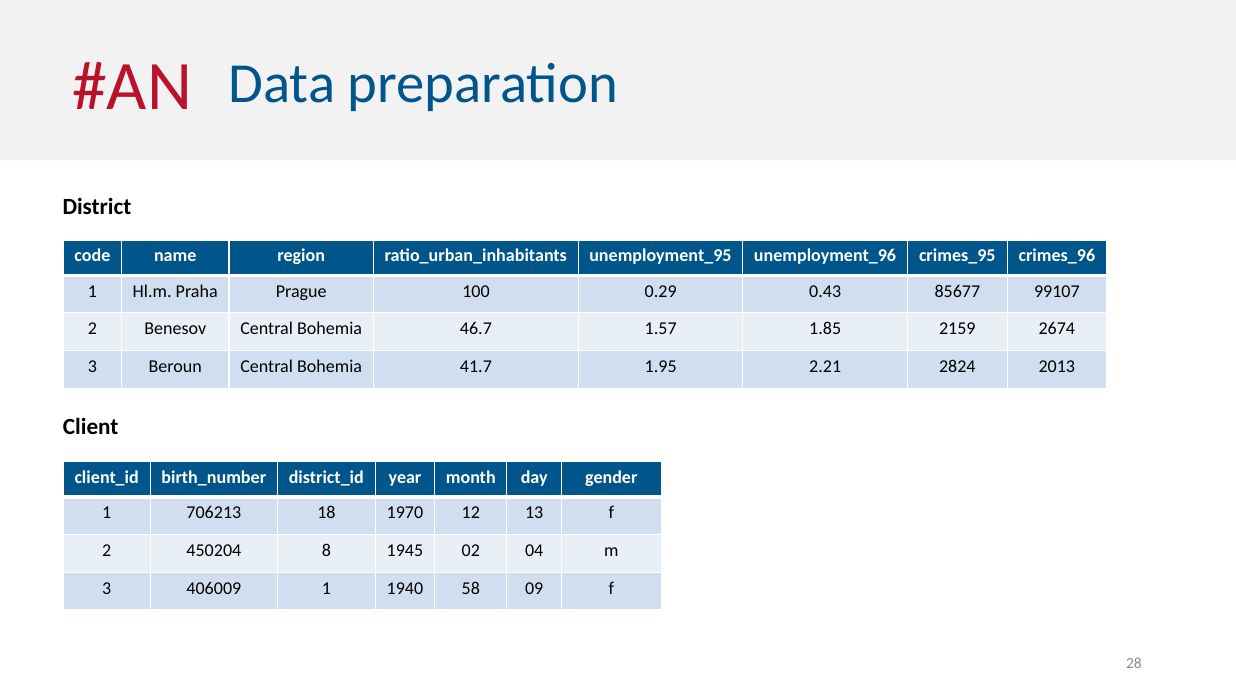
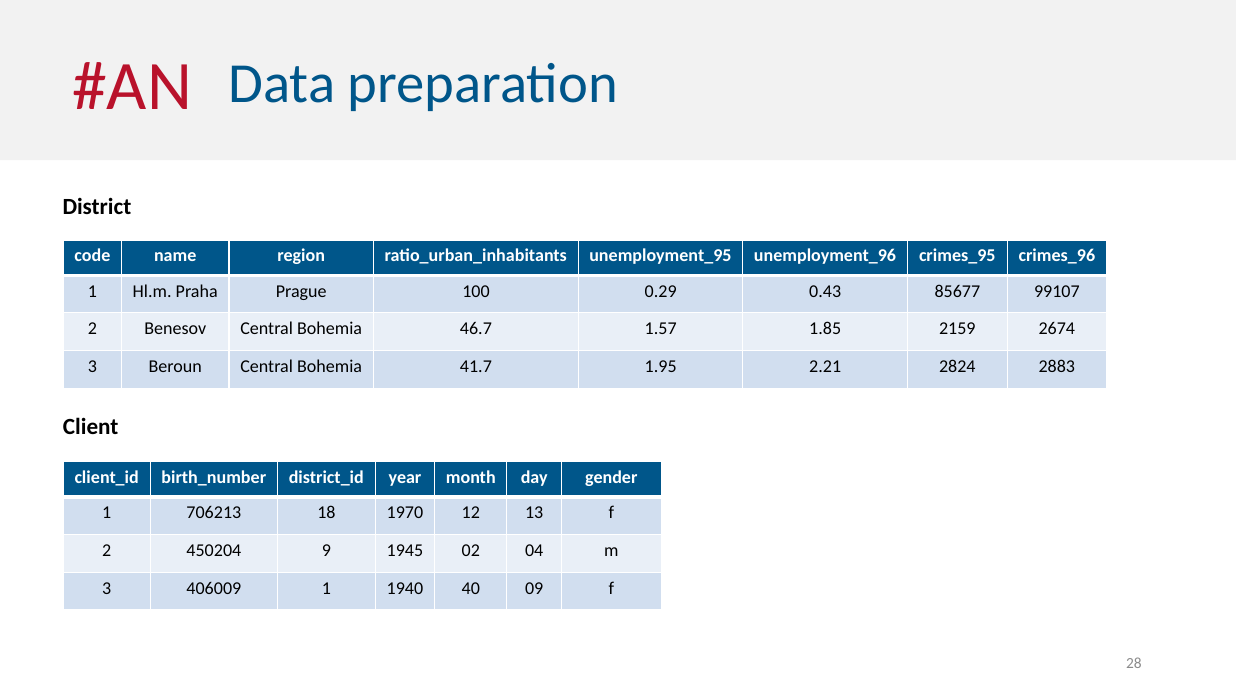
2013: 2013 -> 2883
8: 8 -> 9
58: 58 -> 40
